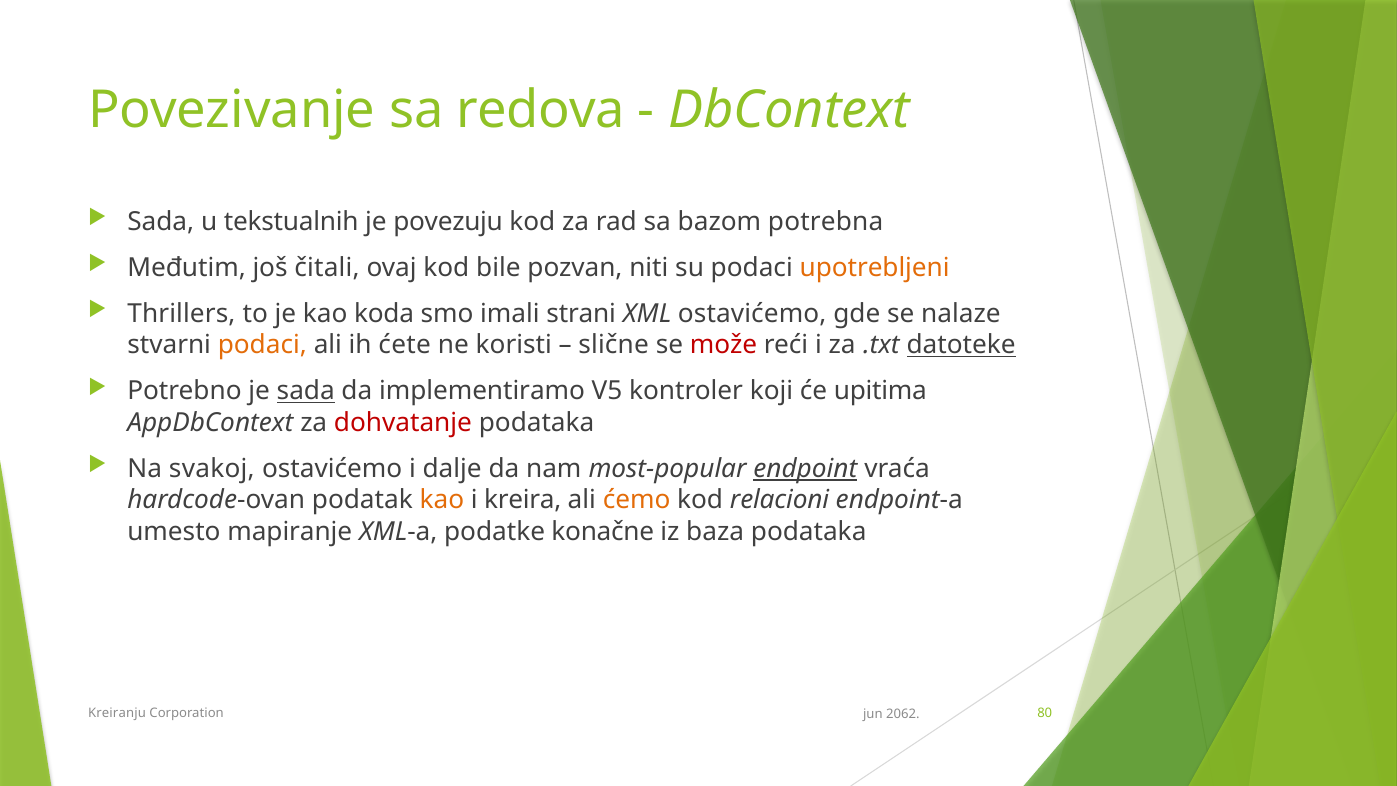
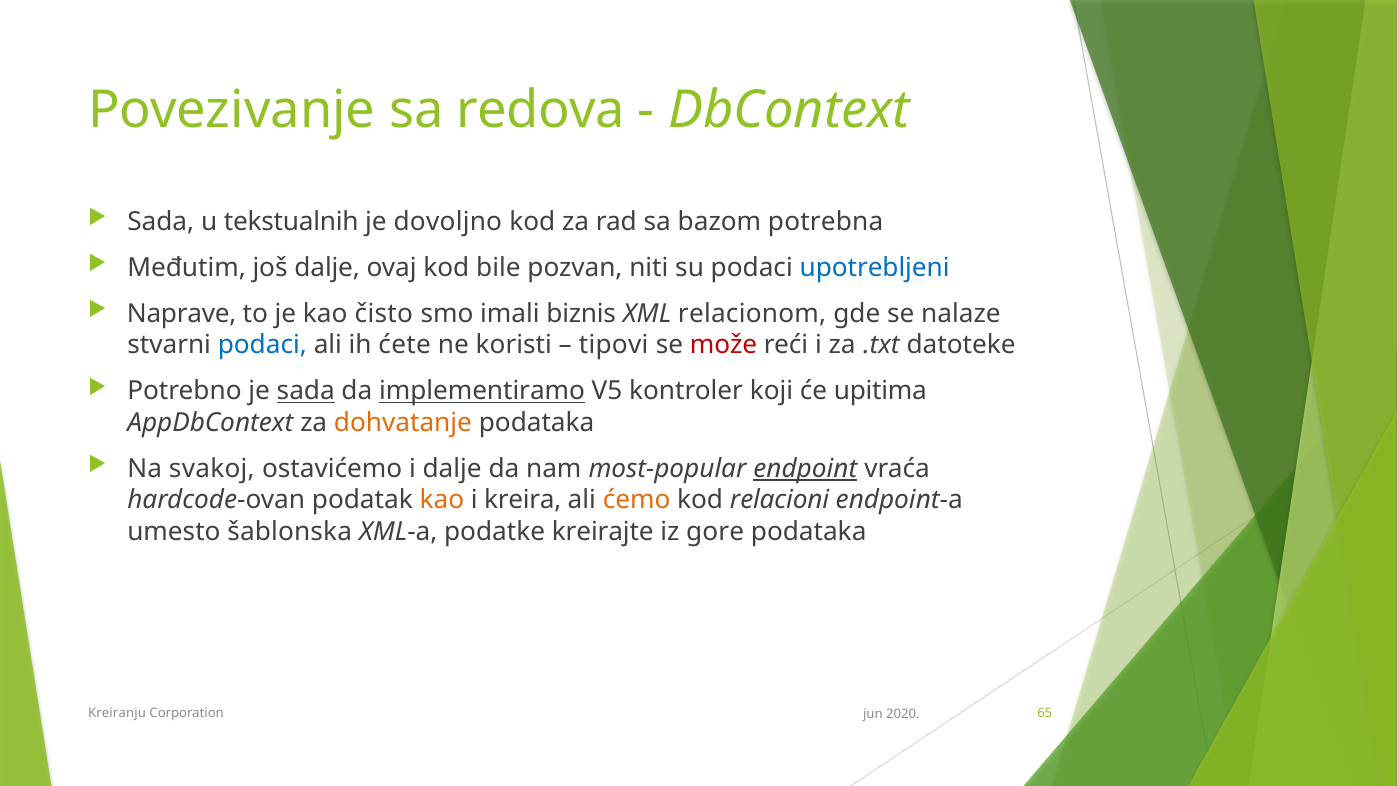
povezuju: povezuju -> dovoljno
još čitali: čitali -> dalje
upotrebljeni colour: orange -> blue
Thrillers: Thrillers -> Naprave
koda: koda -> čisto
strani: strani -> biznis
XML ostavićemo: ostavićemo -> relacionom
podaci at (262, 345) colour: orange -> blue
slične: slične -> tipovi
datoteke underline: present -> none
implementiramo underline: none -> present
dohvatanje colour: red -> orange
mapiranje: mapiranje -> šablonska
konačne: konačne -> kreirajte
baza: baza -> gore
80: 80 -> 65
2062: 2062 -> 2020
